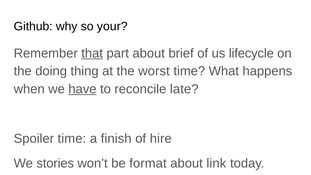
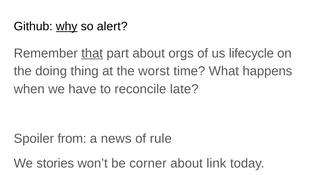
why underline: none -> present
your: your -> alert
brief: brief -> orgs
have underline: present -> none
Spoiler time: time -> from
finish: finish -> news
hire: hire -> rule
format: format -> corner
